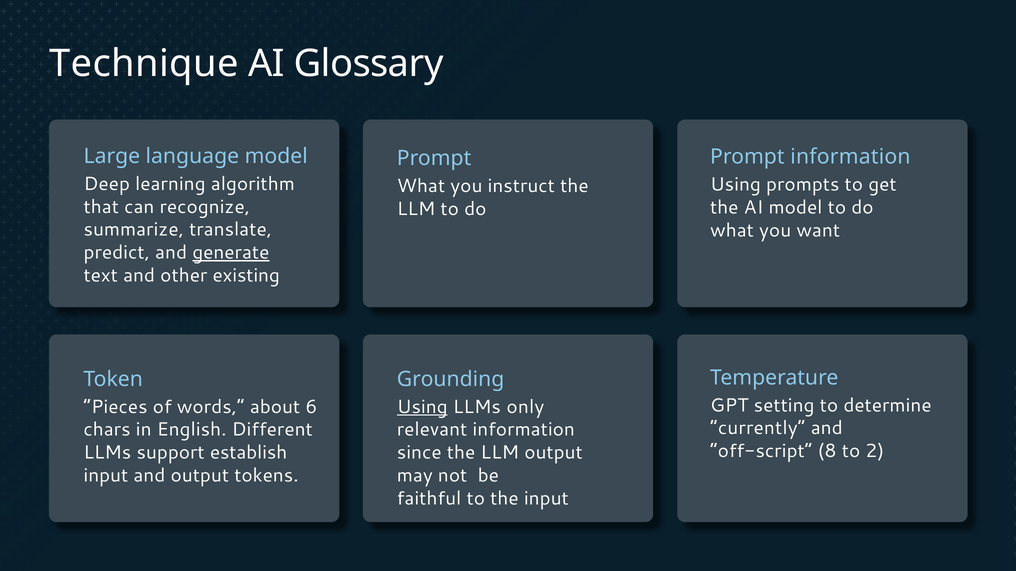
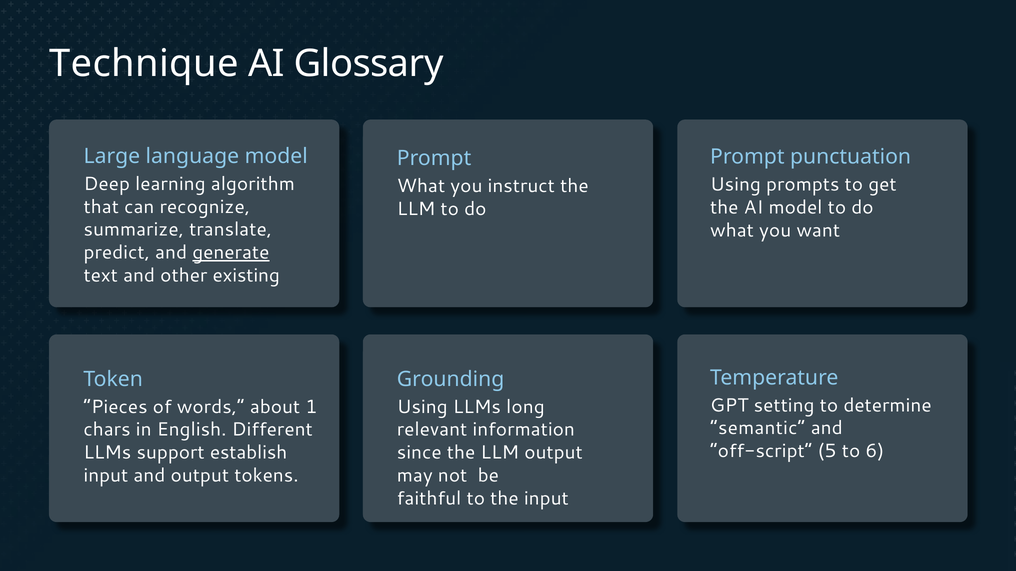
Prompt information: information -> punctuation
6: 6 -> 1
Using at (422, 407) underline: present -> none
only: only -> long
currently: currently -> semantic
8: 8 -> 5
2: 2 -> 6
